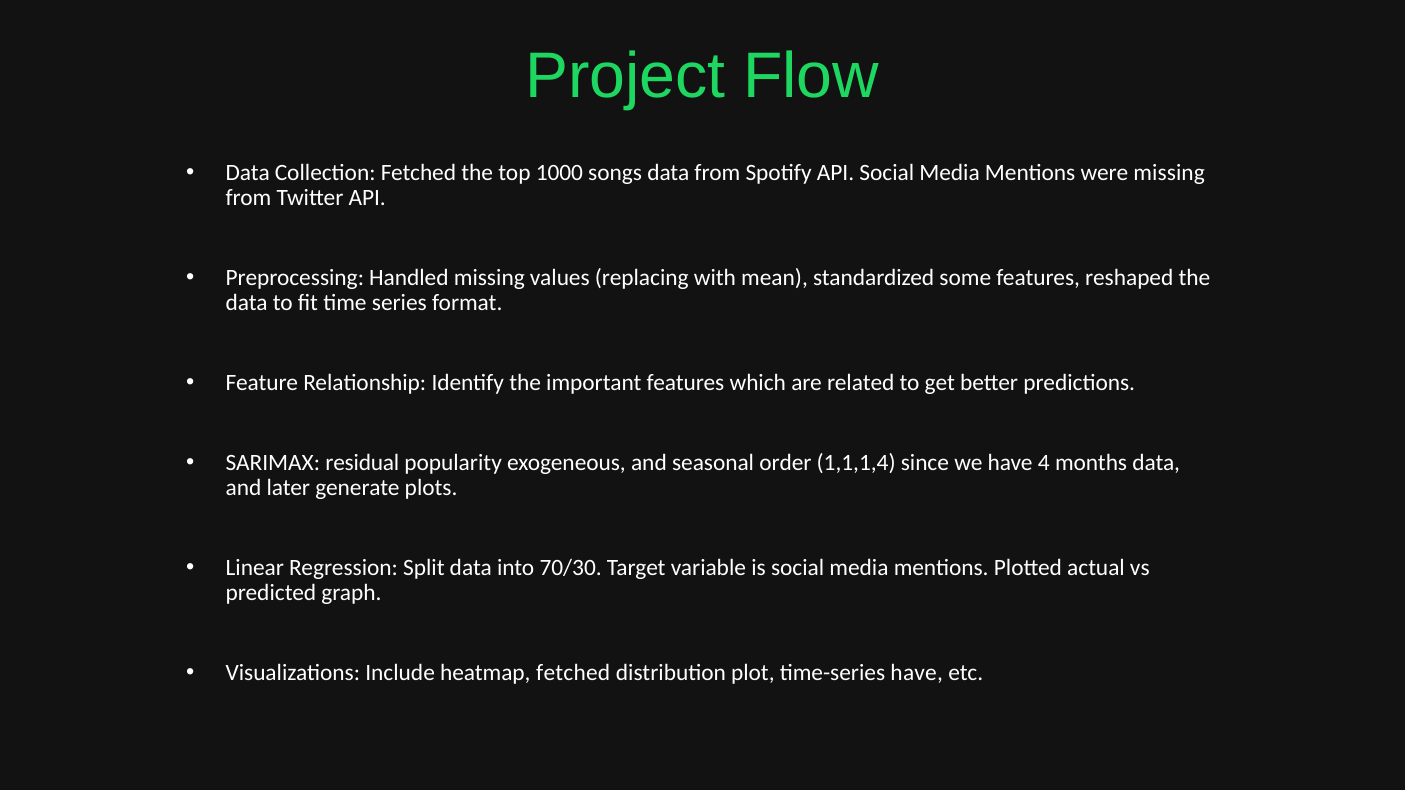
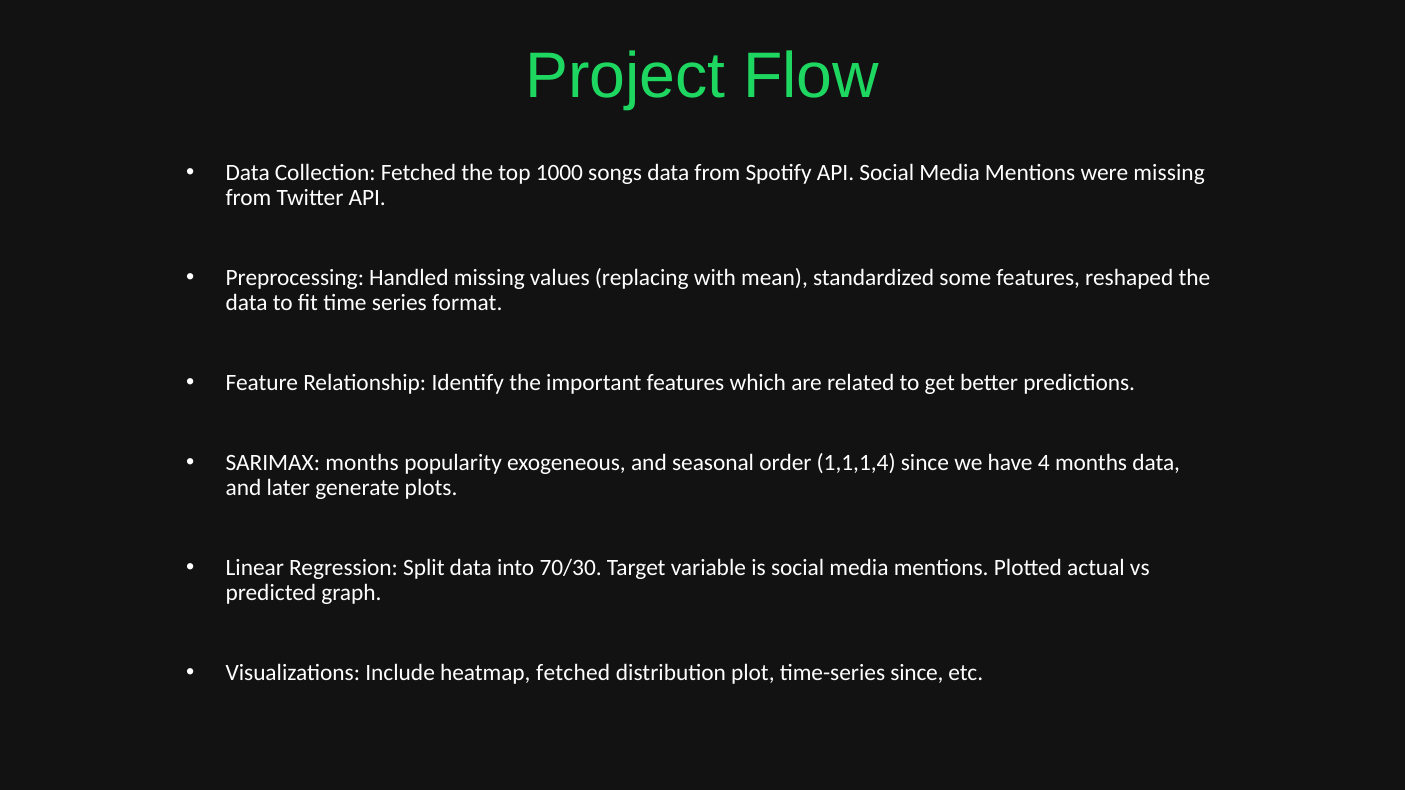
SARIMAX residual: residual -> months
time-series have: have -> since
